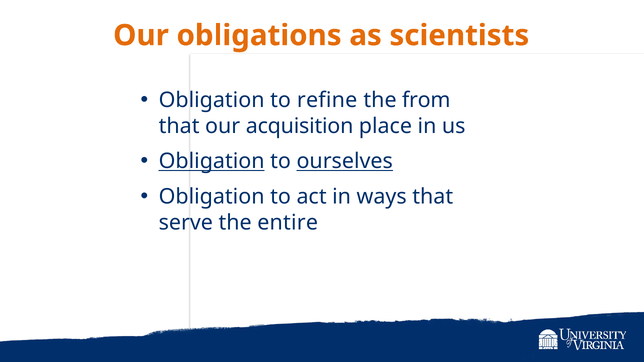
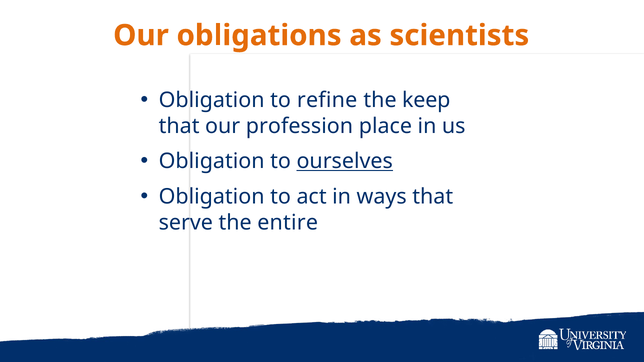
from: from -> keep
acquisition: acquisition -> profession
Obligation at (212, 161) underline: present -> none
